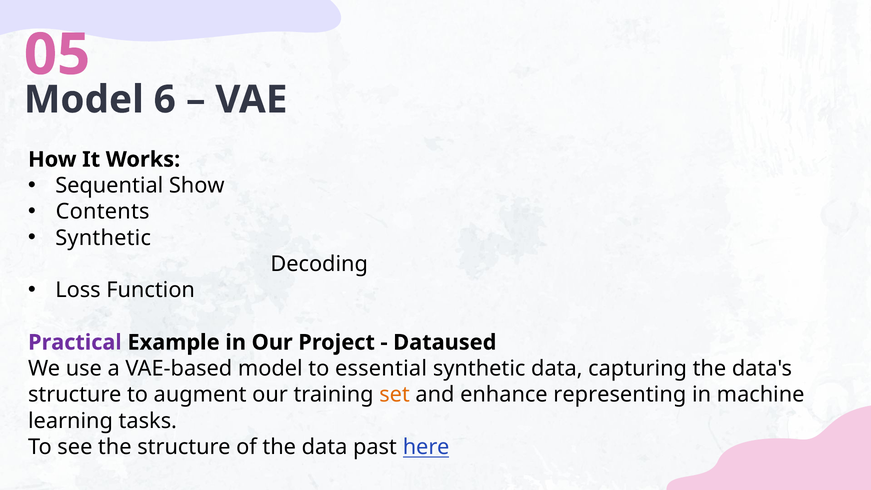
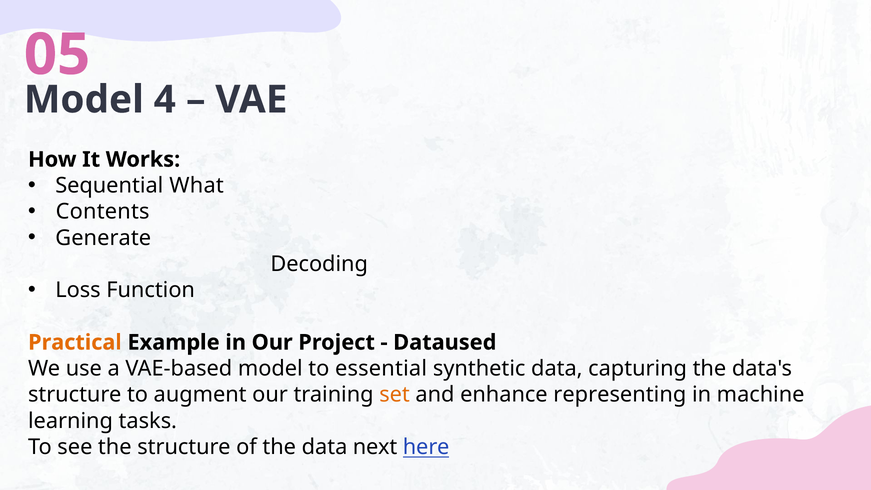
6: 6 -> 4
Show: Show -> What
Synthetic at (103, 238): Synthetic -> Generate
Practical colour: purple -> orange
past: past -> next
